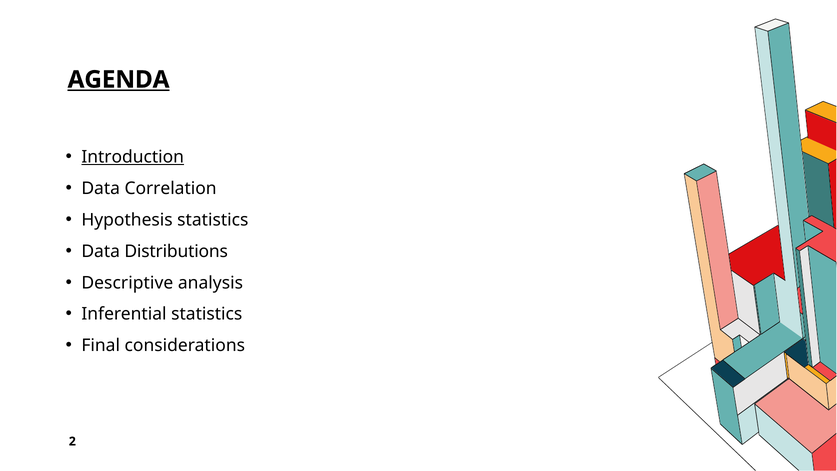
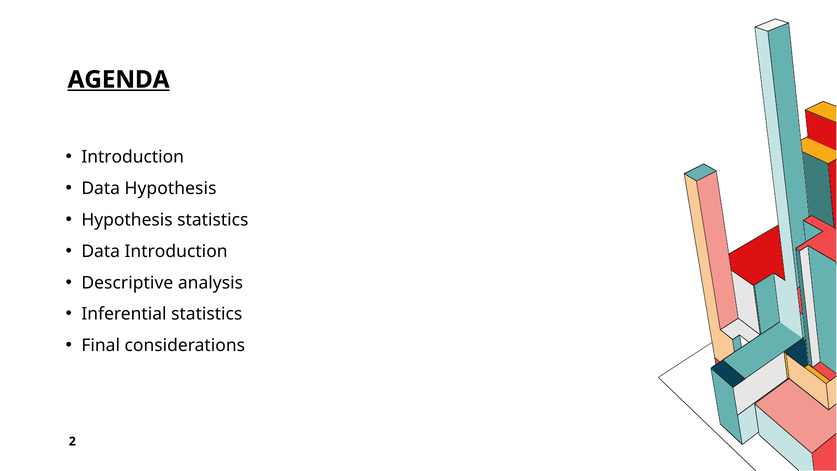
Introduction at (133, 157) underline: present -> none
Data Correlation: Correlation -> Hypothesis
Data Distributions: Distributions -> Introduction
